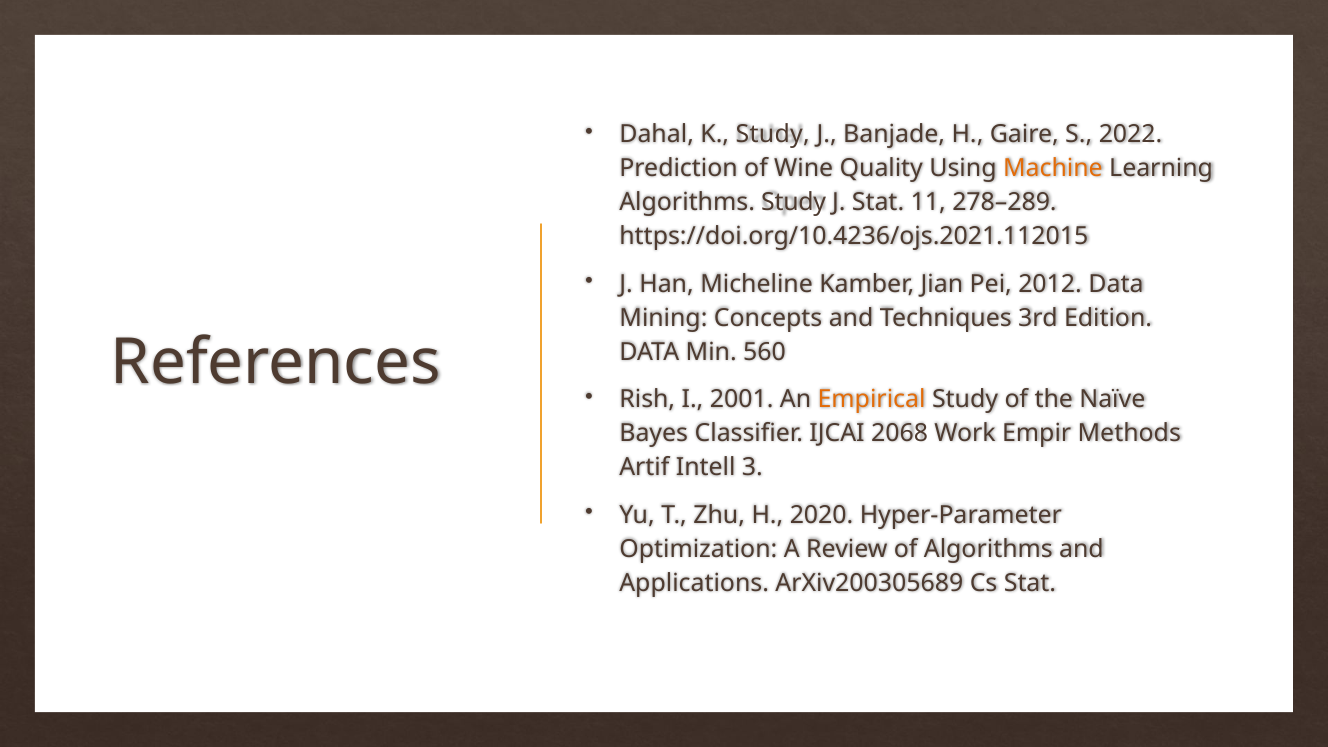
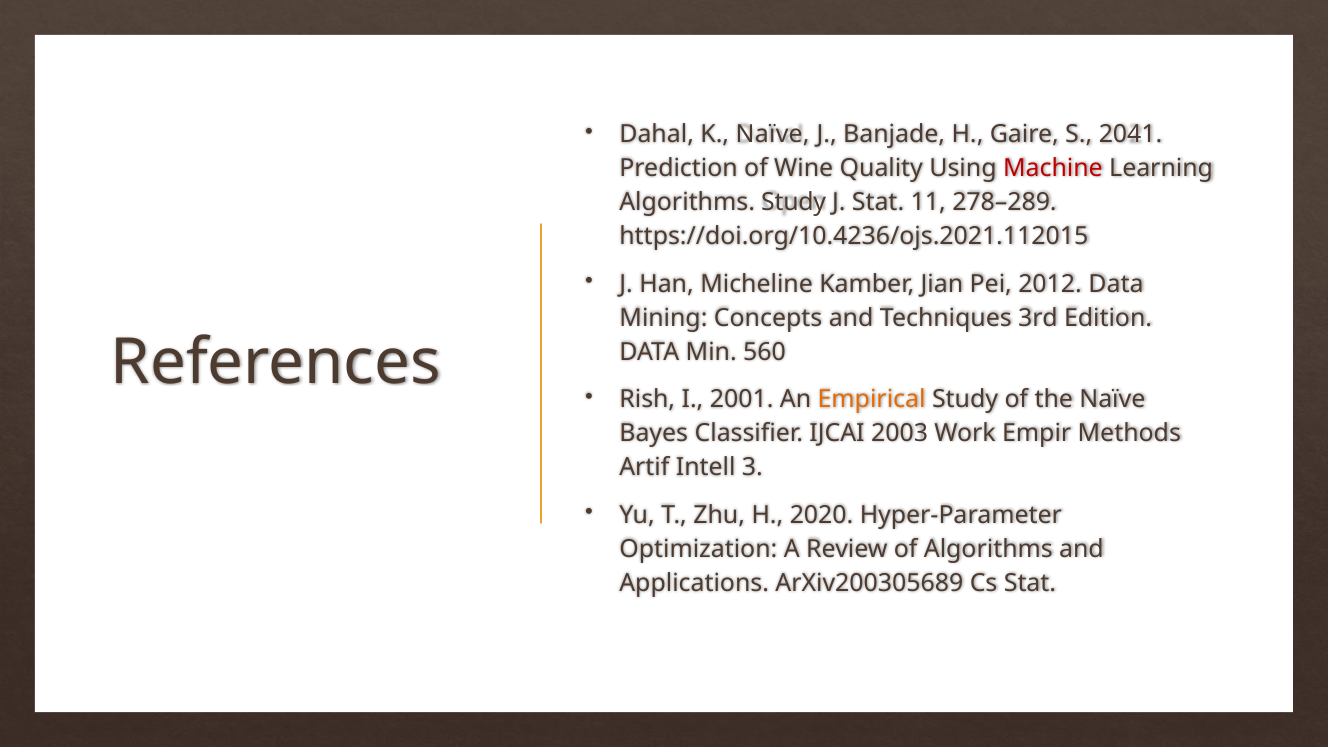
K Study: Study -> Naïve
2022: 2022 -> 2041
Machine colour: orange -> red
2068: 2068 -> 2003
